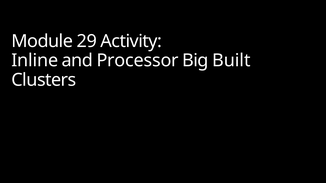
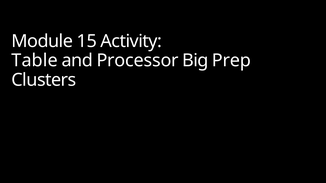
29: 29 -> 15
Inline: Inline -> Table
Built: Built -> Prep
